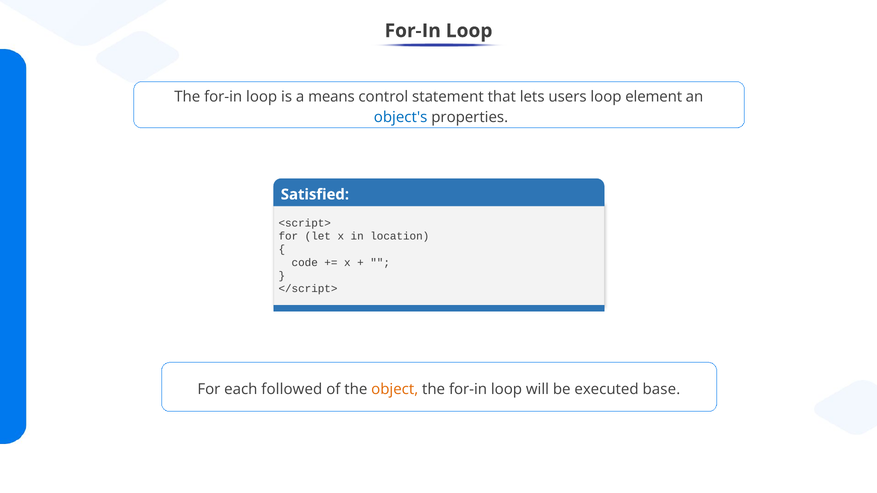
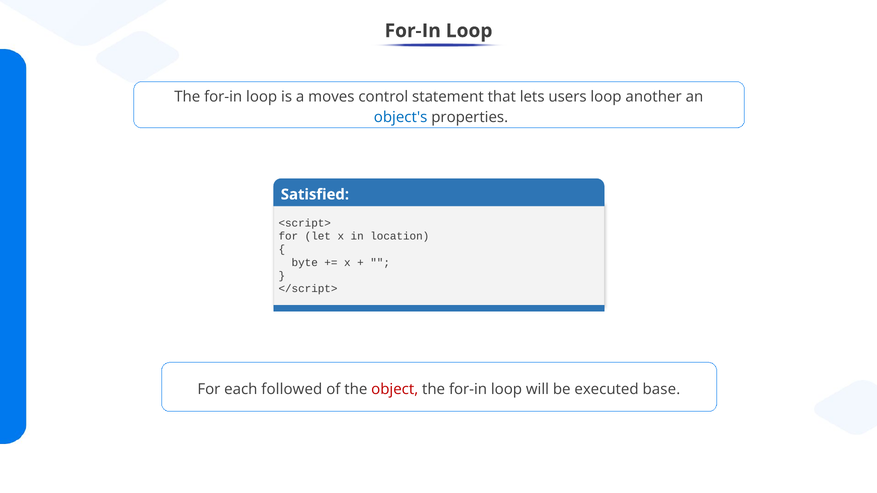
means: means -> moves
element: element -> another
code: code -> byte
object colour: orange -> red
